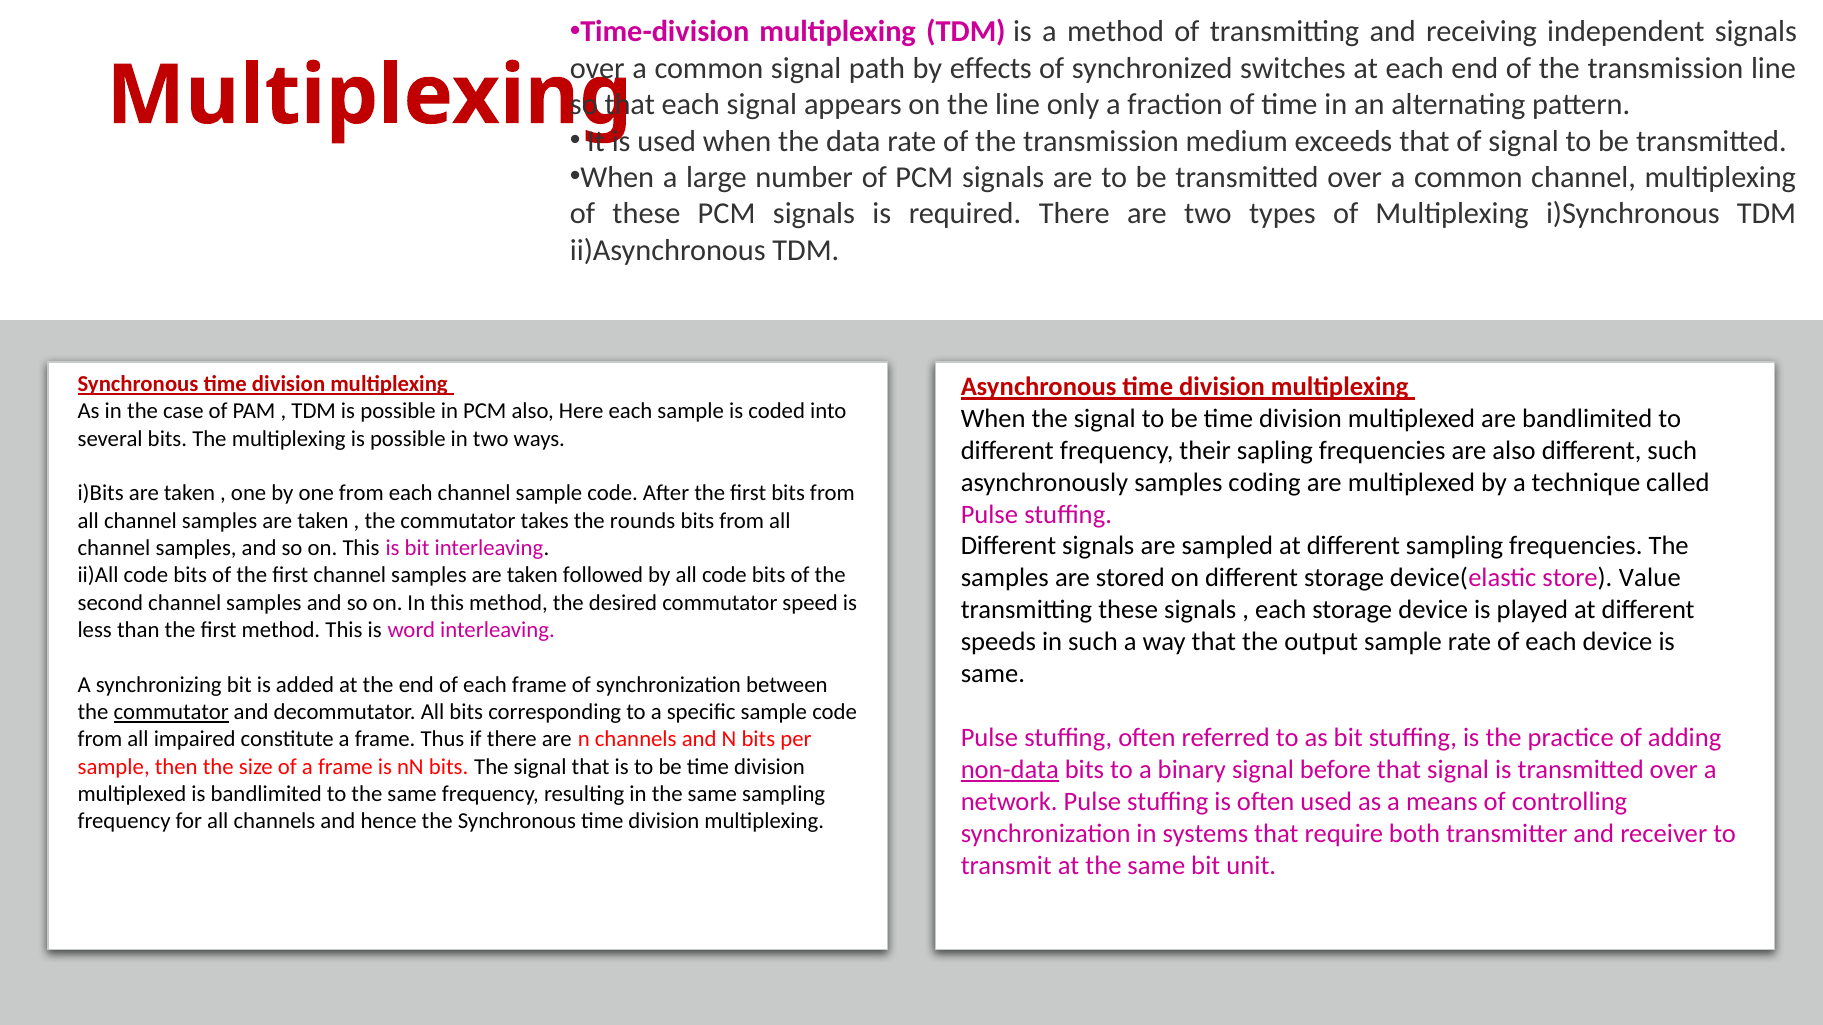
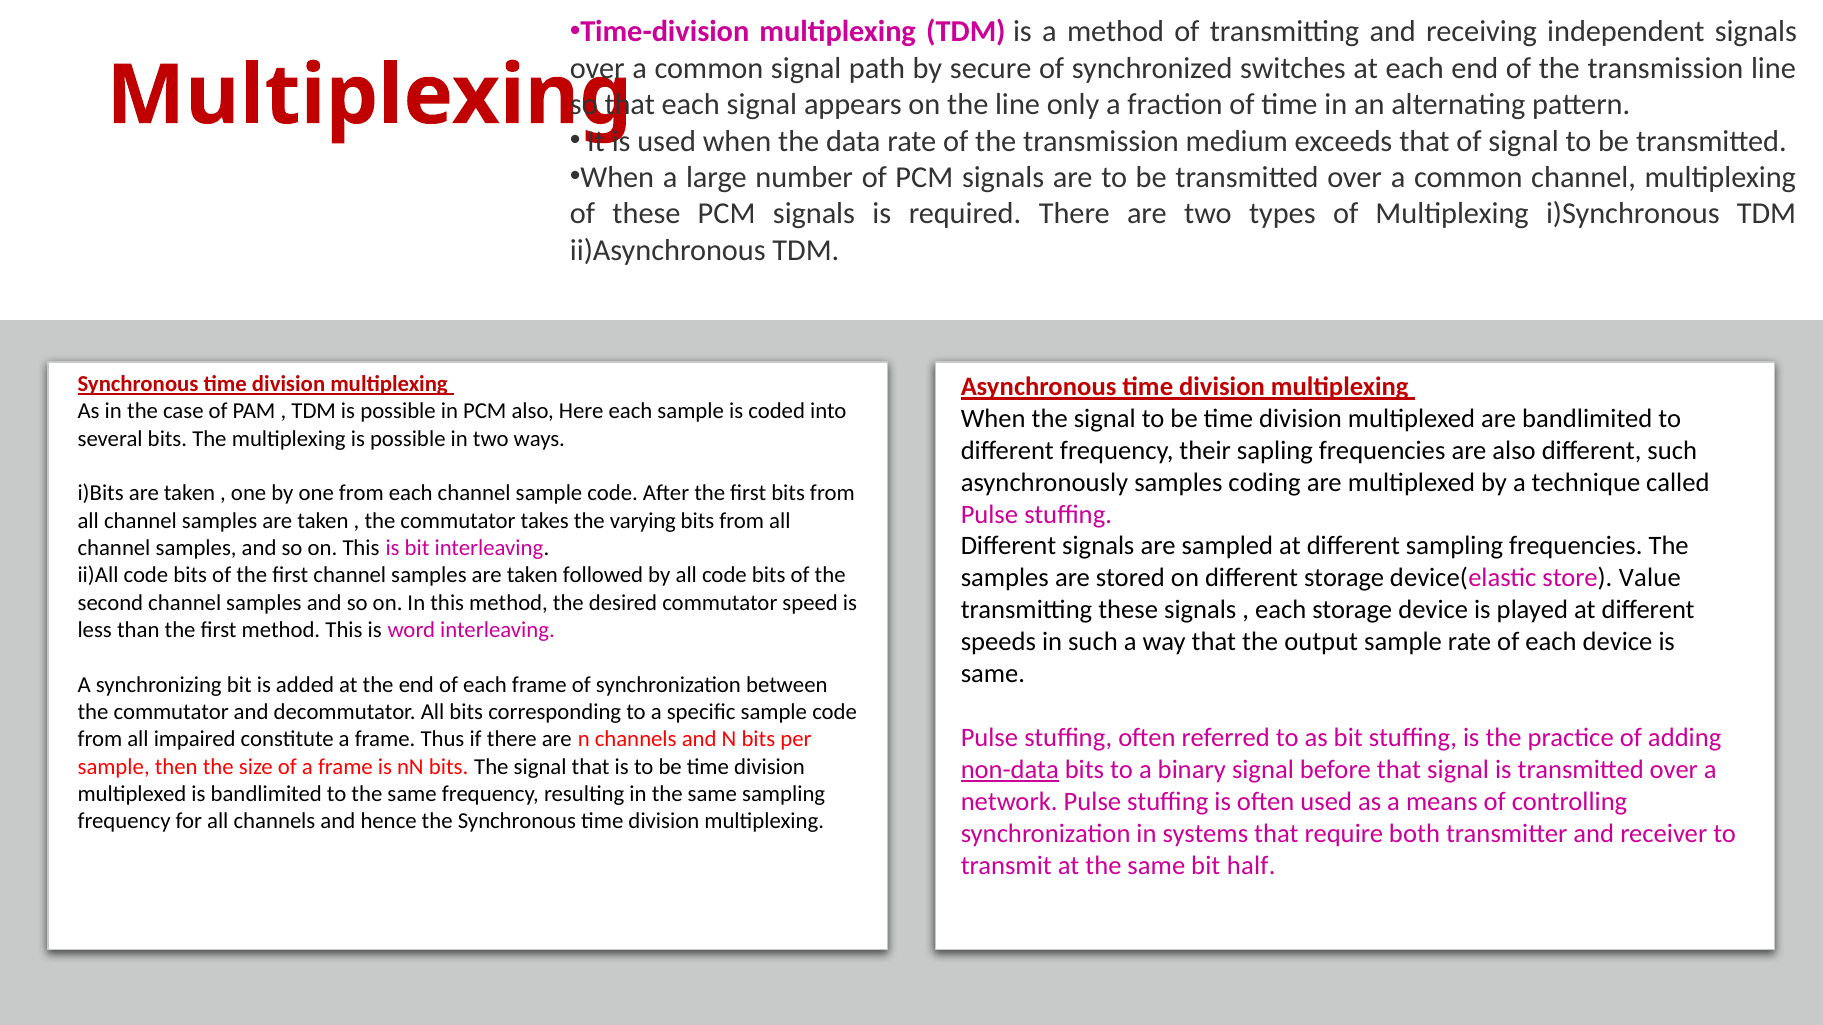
effects: effects -> secure
rounds: rounds -> varying
commutator at (171, 712) underline: present -> none
unit: unit -> half
